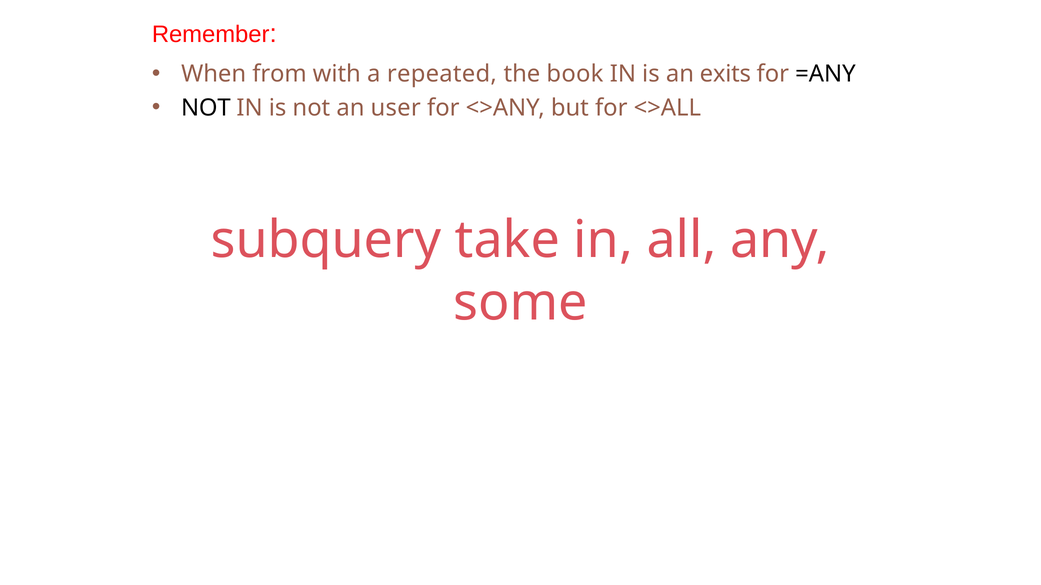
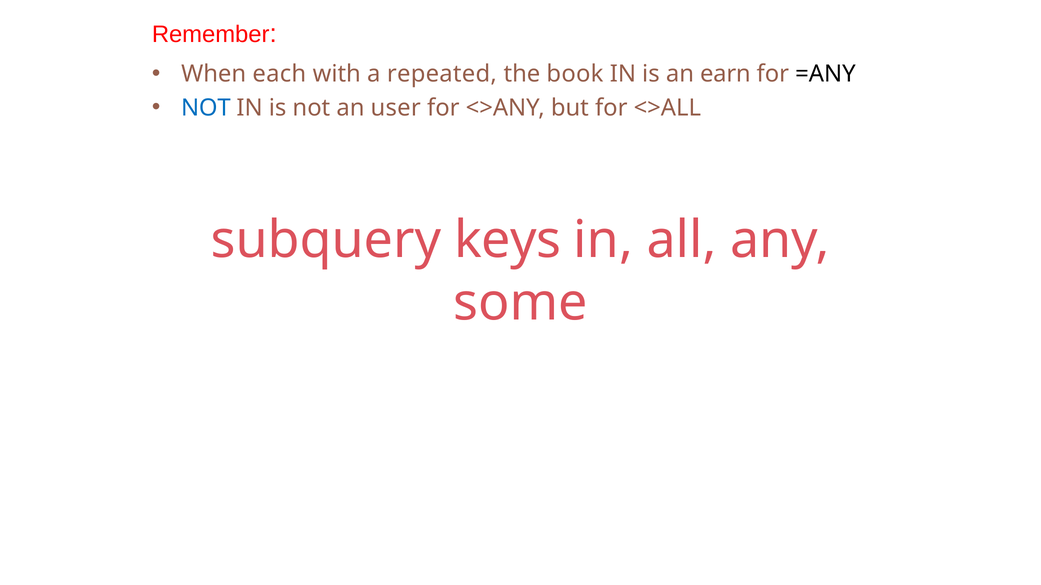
from: from -> each
exits: exits -> earn
NOT at (206, 108) colour: black -> blue
take: take -> keys
